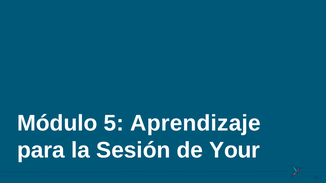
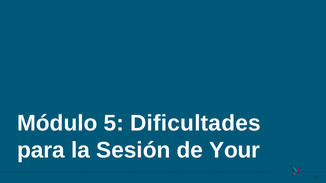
Aprendizaje: Aprendizaje -> Dificultades
